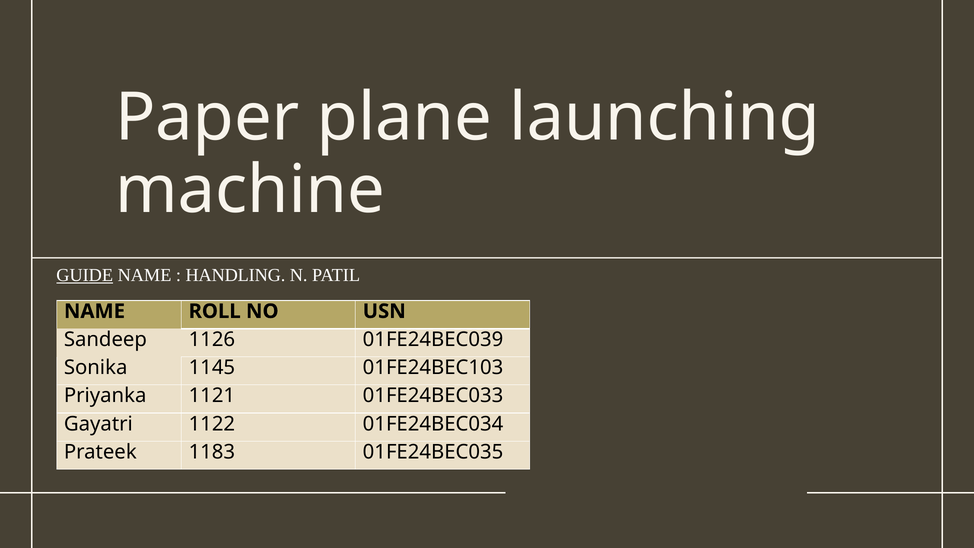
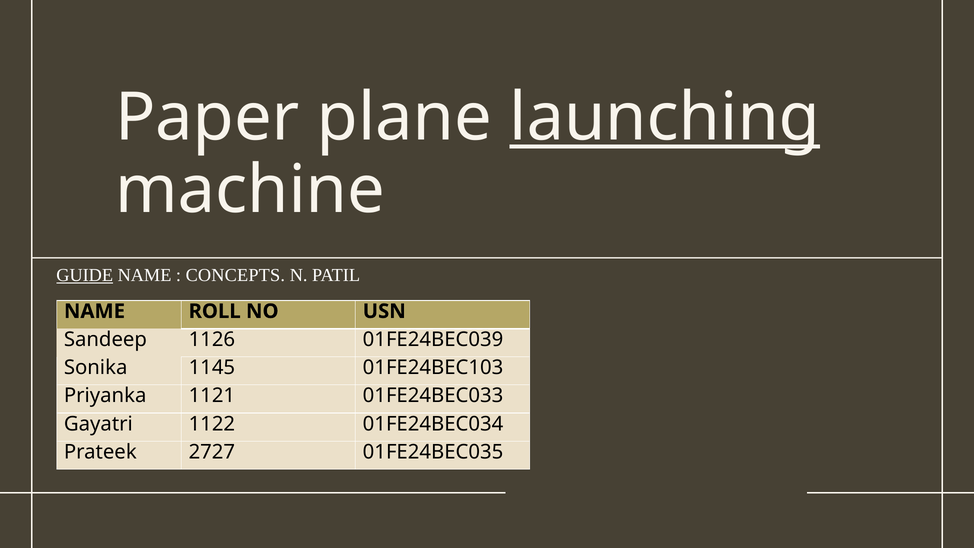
launching underline: none -> present
HANDLING: HANDLING -> CONCEPTS
1183: 1183 -> 2727
